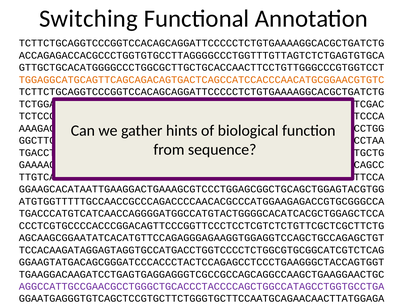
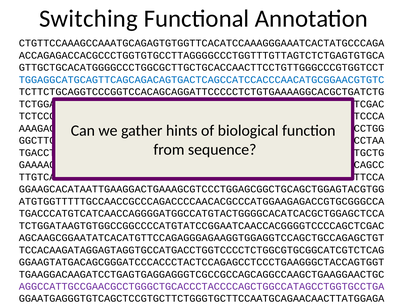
TCTTCTGCAGGTCCCGGTCCACAGCAGGATTCCCCCTCTGTGAAAAGGCACGCTGATCTG at (202, 43): TCTTCTGCAGGTCCCGGTCCACAGCAGGATTCCCCCTCTGTGAAAAGGCACGCTGATCTG -> CTGTTCCAAAGCCAAATGCAGAGTGTGGTTCACATCCAAAGGGAAATCACTATGCCCAGA
TGGAGGCATGCAGTTCAGCAGACAGTGACTCAGCCATCCACCCAACATGCGGAACGTGTC colour: orange -> blue
CCCTCGTGCCCCACCCGGACAGTTCCCGGTTCCCTCCTCGTCTCTGTTCGCTCGCTTCTG at (202, 226): CCCTCGTGCCCCACCCGGACAGTTCCCGGTTCCCTCCTCGTCTCTGTTCGCTCGCTTCTG -> TCTGGATAAGTGTGGCCGGCCCCATGTATCCGGAATCAACCACGGGGTCCCCAGCTCGAC
